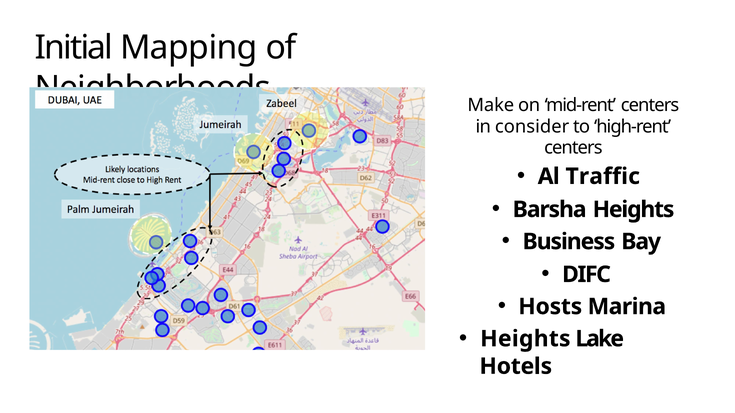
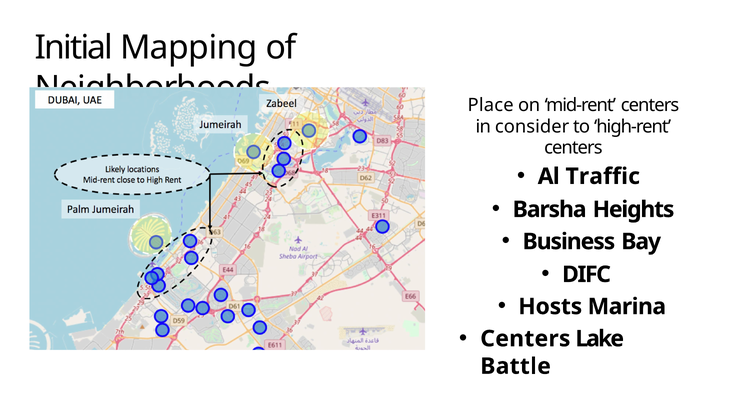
Make: Make -> Place
Heights at (525, 339): Heights -> Centers
Hotels: Hotels -> Battle
